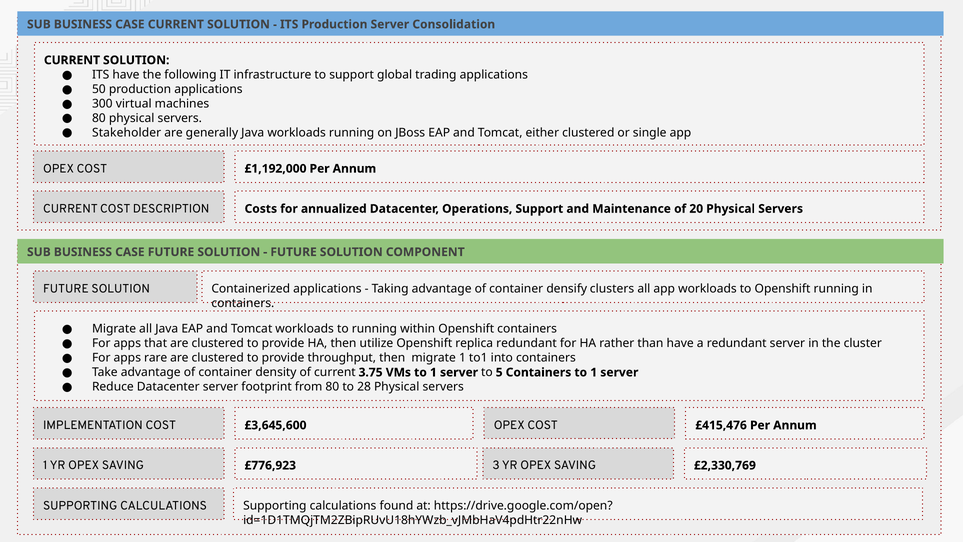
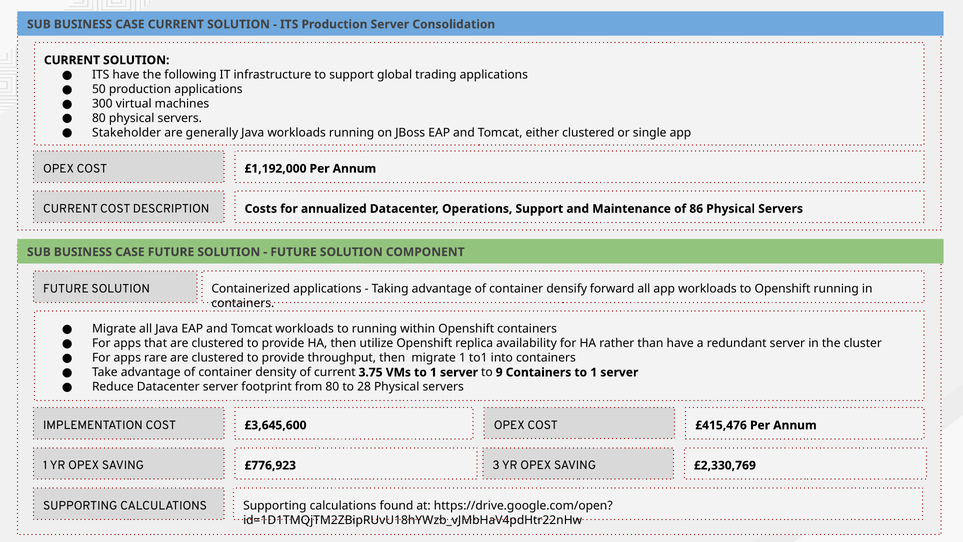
20: 20 -> 86
clusters: clusters -> forward
replica redundant: redundant -> availability
5: 5 -> 9
